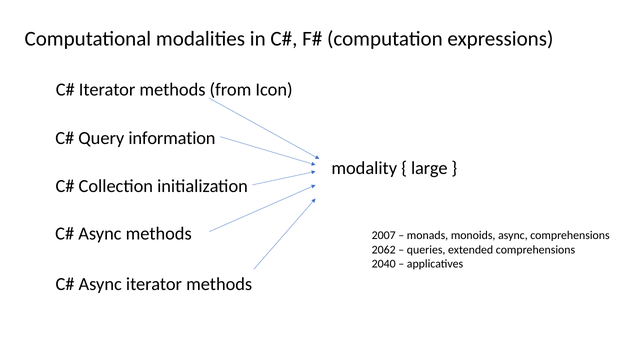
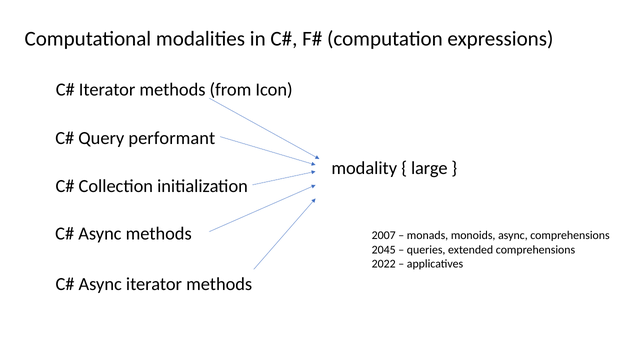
information: information -> performant
2062: 2062 -> 2045
2040: 2040 -> 2022
